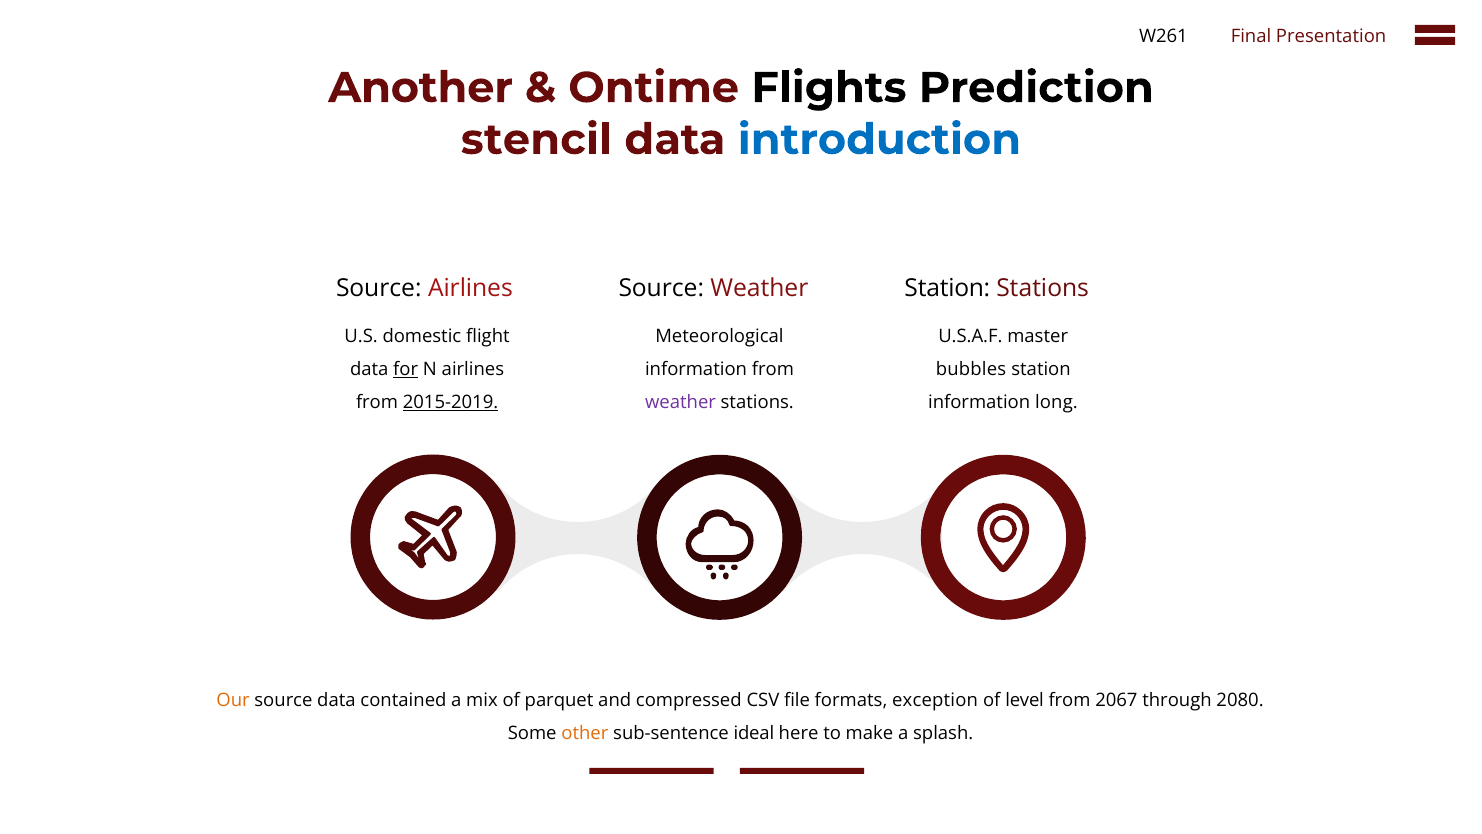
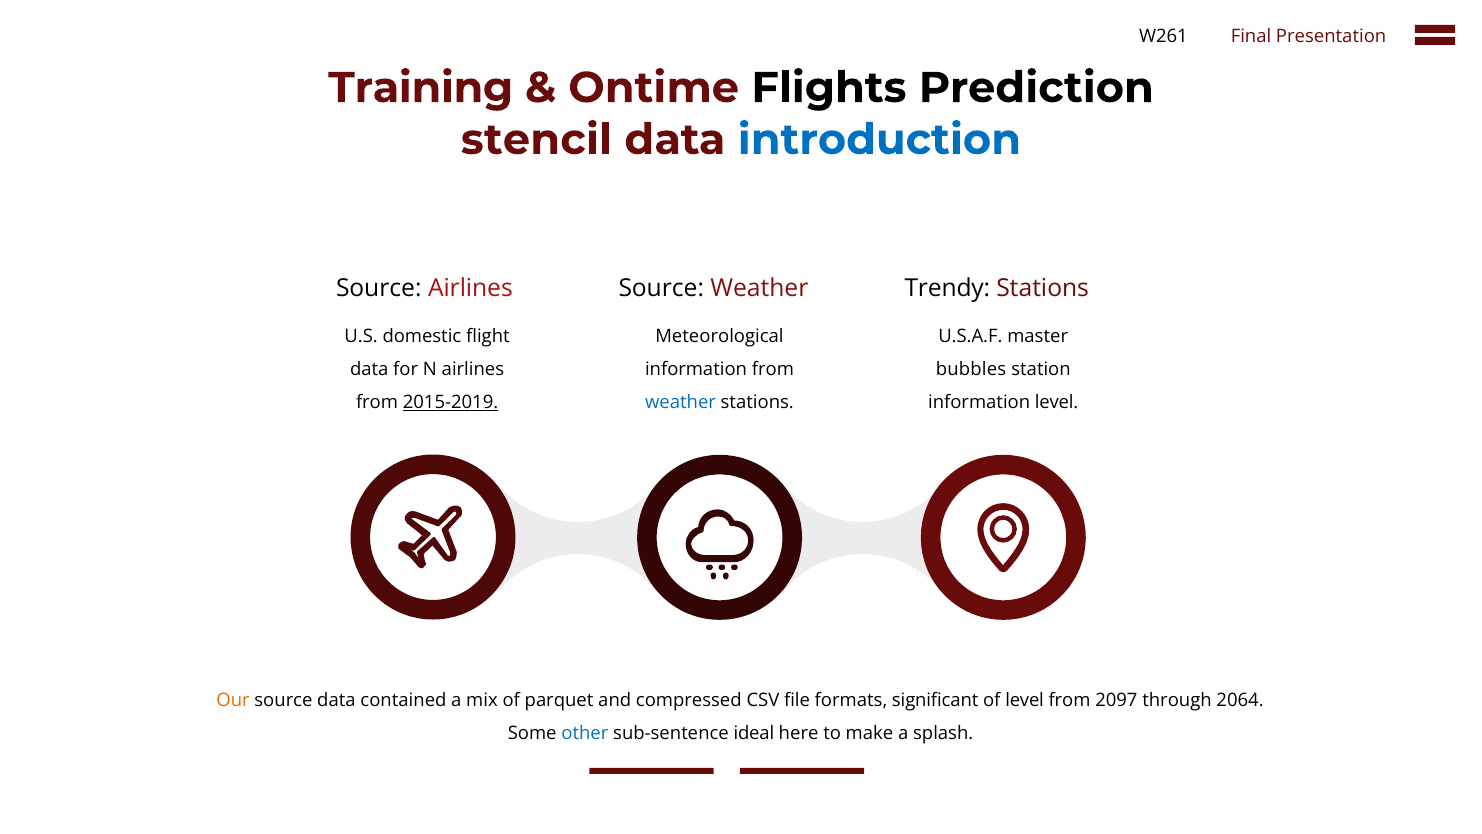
Another: Another -> Training
Weather Station: Station -> Trendy
for underline: present -> none
weather at (681, 403) colour: purple -> blue
information long: long -> level
exception: exception -> significant
2067: 2067 -> 2097
2080: 2080 -> 2064
other colour: orange -> blue
